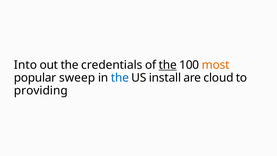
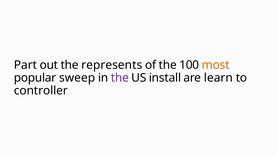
Into: Into -> Part
credentials: credentials -> represents
the at (168, 65) underline: present -> none
the at (120, 78) colour: blue -> purple
cloud: cloud -> learn
providing: providing -> controller
